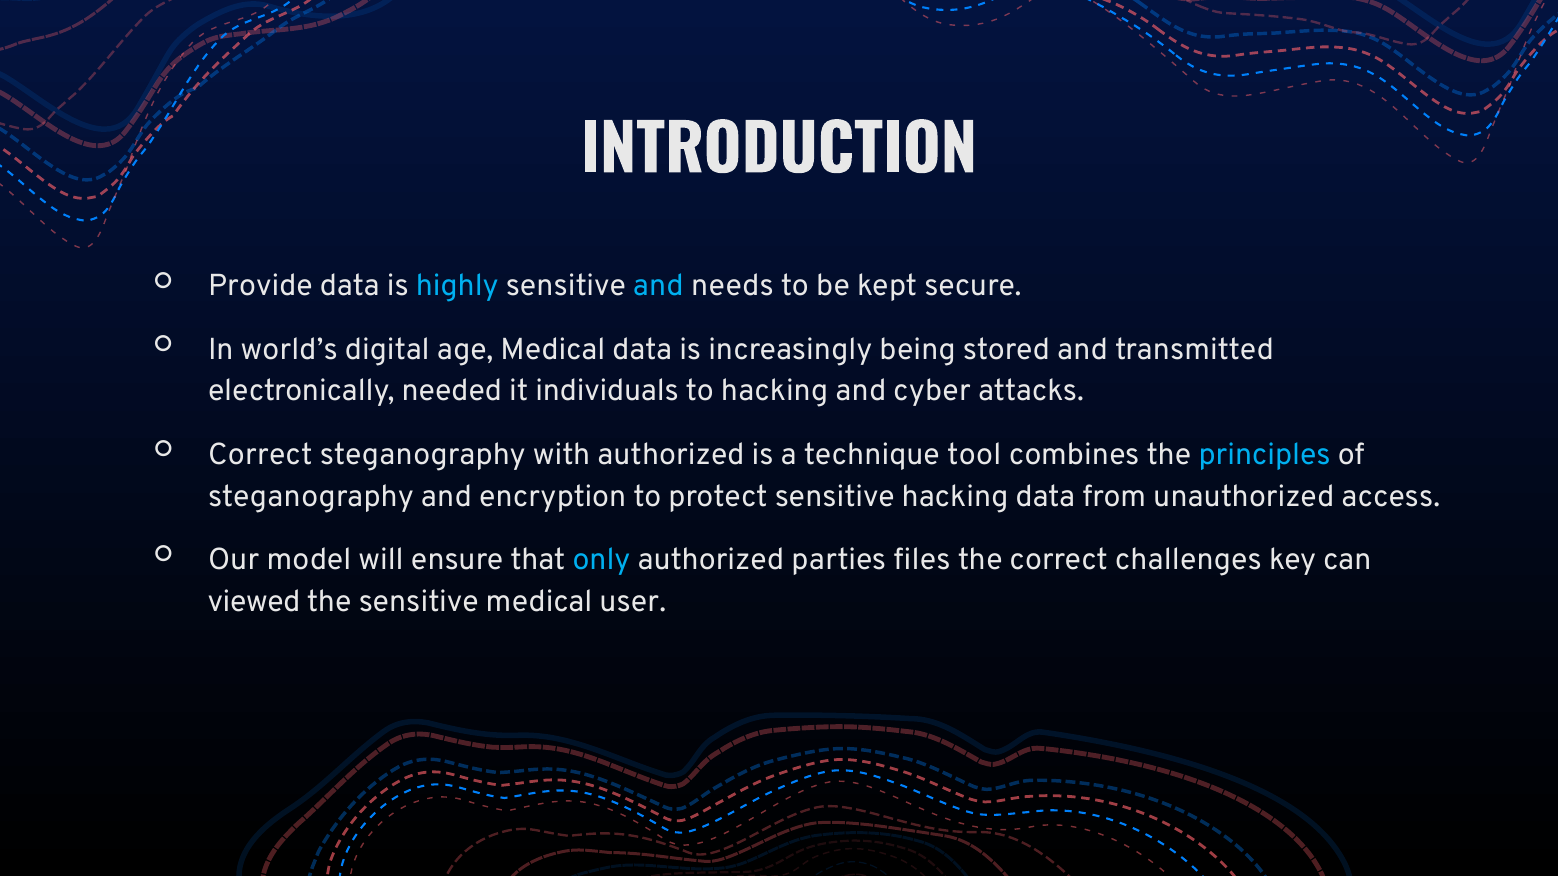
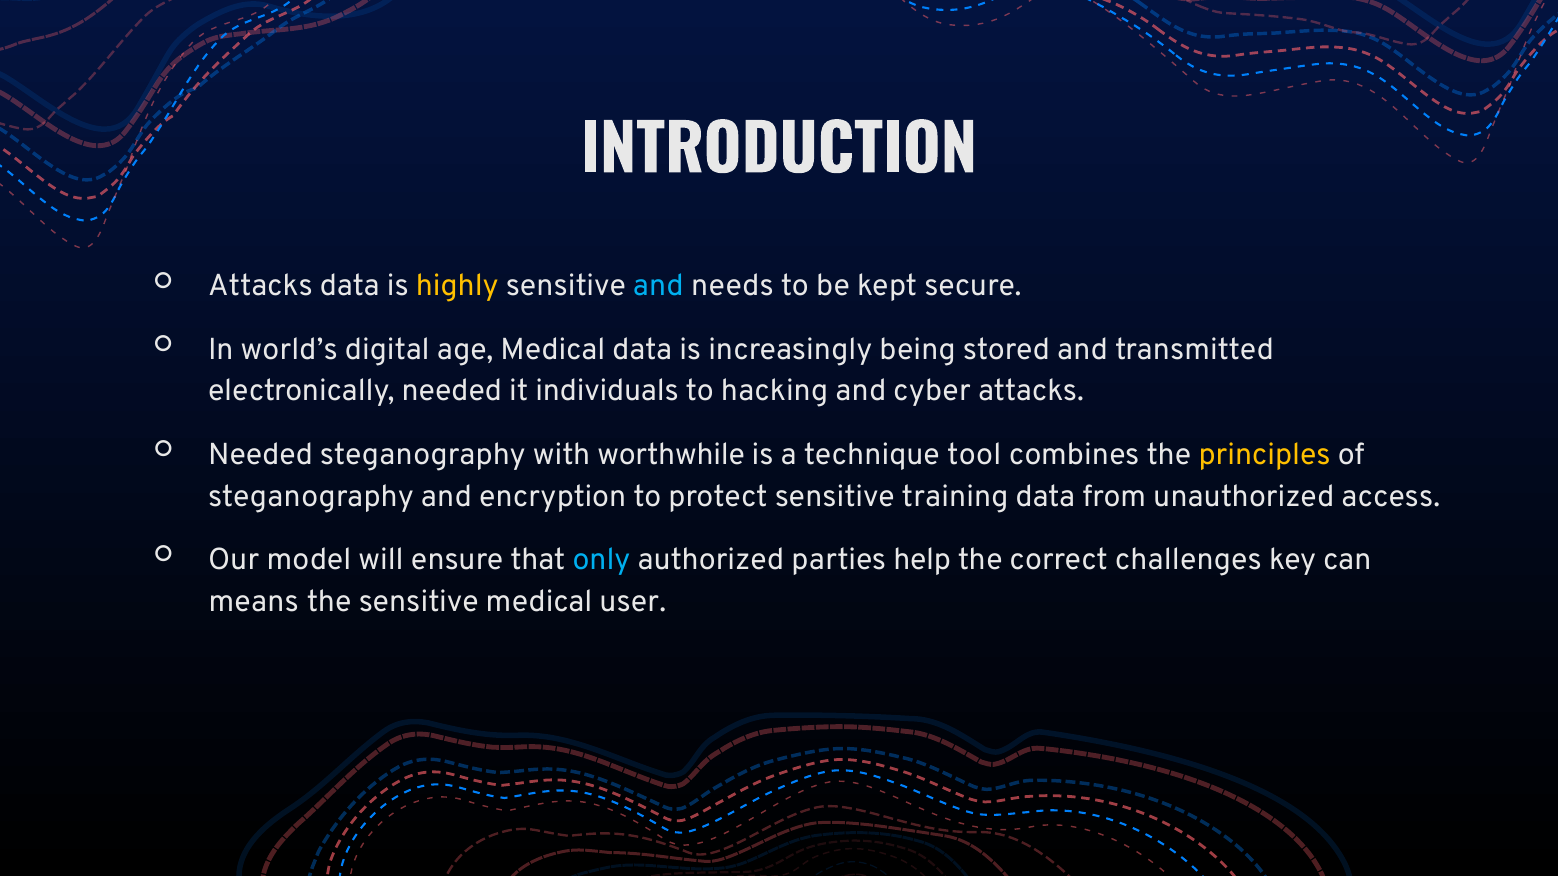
Provide at (260, 286): Provide -> Attacks
highly colour: light blue -> yellow
Correct at (260, 455): Correct -> Needed
with authorized: authorized -> worthwhile
principles colour: light blue -> yellow
sensitive hacking: hacking -> training
files: files -> help
viewed: viewed -> means
